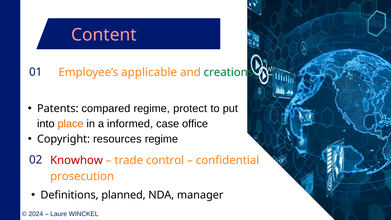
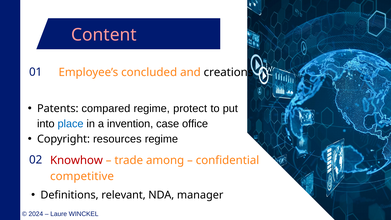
applicable: applicable -> concluded
creations colour: green -> black
place colour: orange -> blue
informed: informed -> invention
control: control -> among
prosecution: prosecution -> competitive
planned: planned -> relevant
